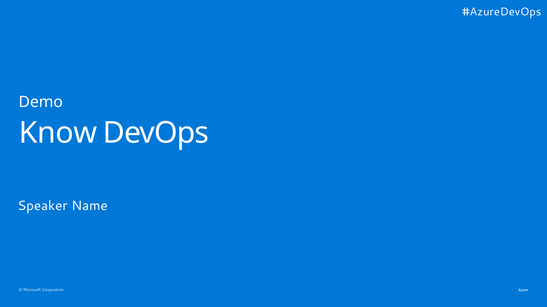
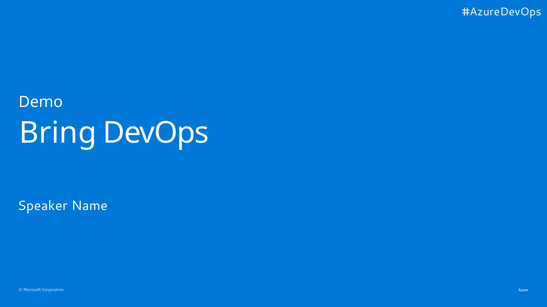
Know: Know -> Bring
